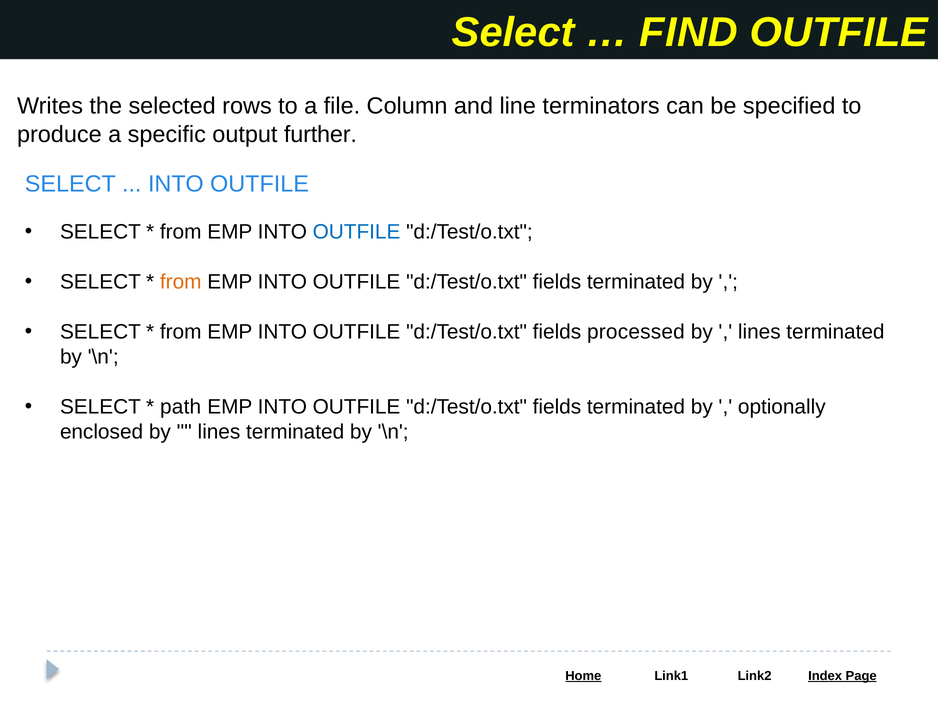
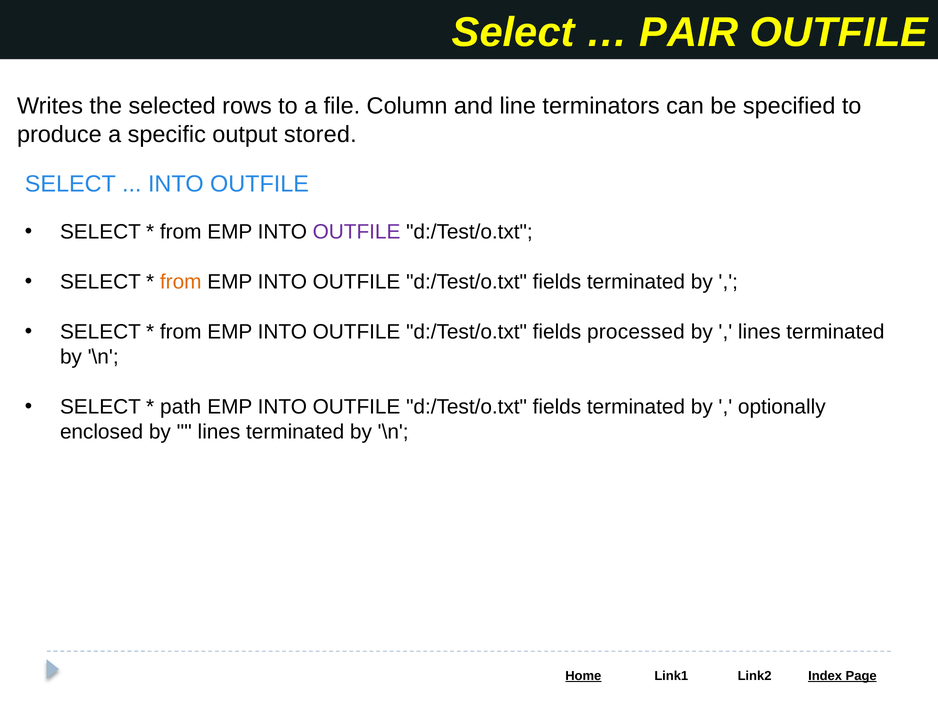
FIND: FIND -> PAIR
further: further -> stored
OUTFILE at (357, 232) colour: blue -> purple
